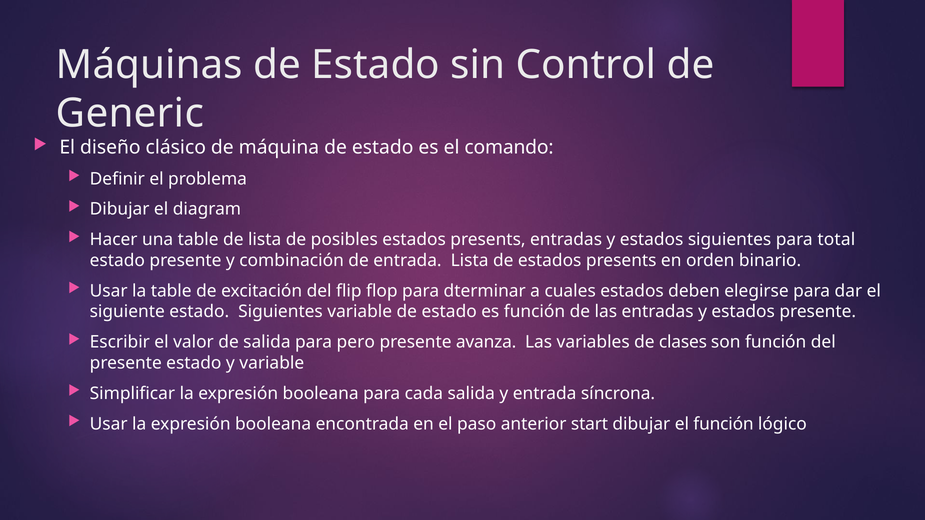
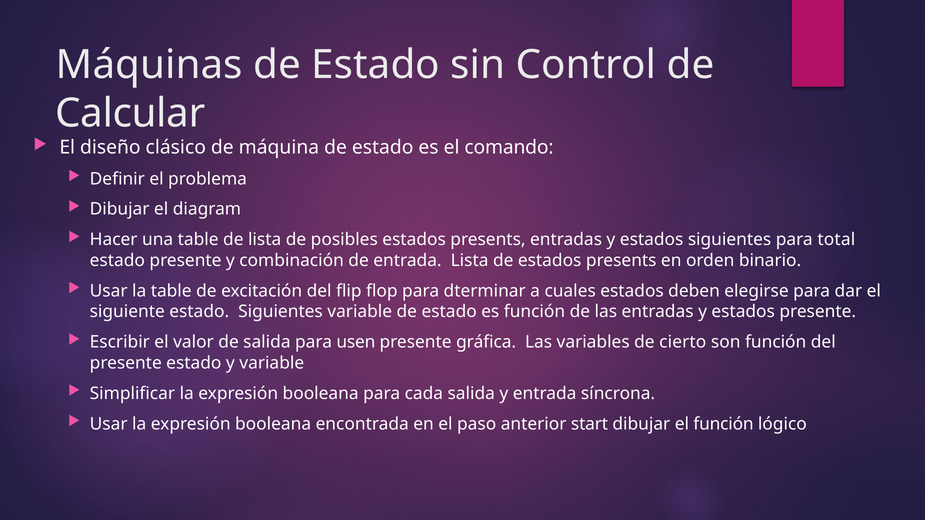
Generic: Generic -> Calcular
pero: pero -> usen
avanza: avanza -> gráfica
clases: clases -> cierto
